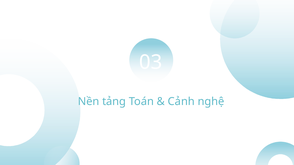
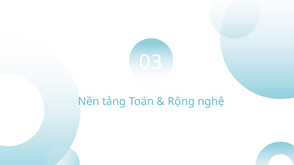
Cảnh: Cảnh -> Rộng
